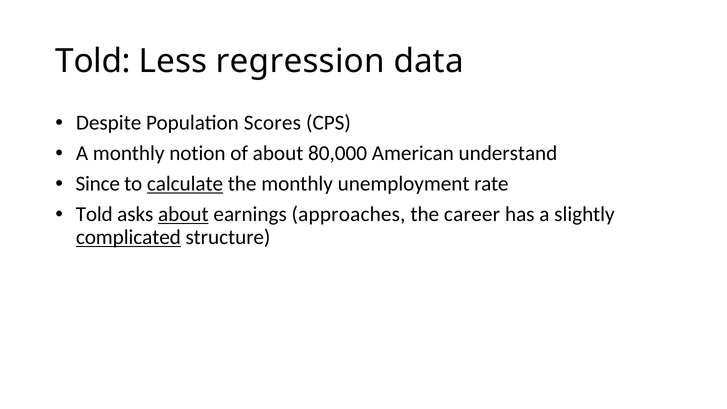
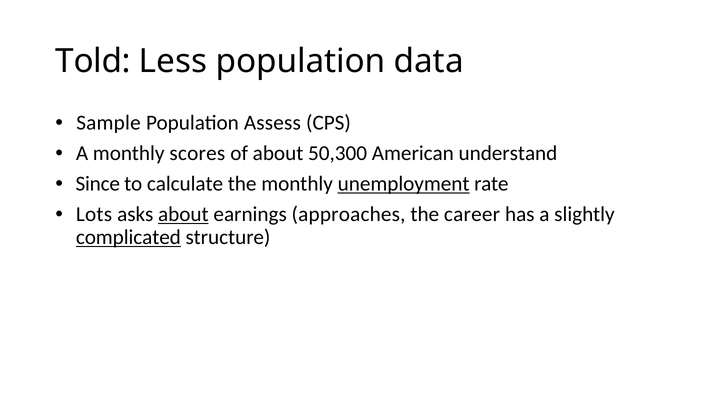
Less regression: regression -> population
Despite: Despite -> Sample
Scores: Scores -> Assess
notion: notion -> scores
80,000: 80,000 -> 50,300
calculate underline: present -> none
unemployment underline: none -> present
Told at (94, 214): Told -> Lots
